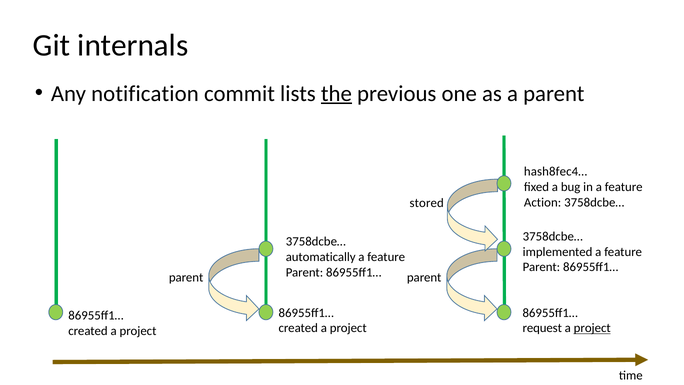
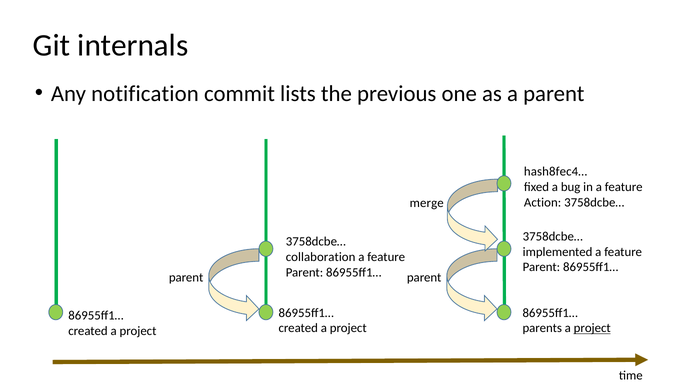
the underline: present -> none
stored: stored -> merge
automatically: automatically -> collaboration
request: request -> parents
